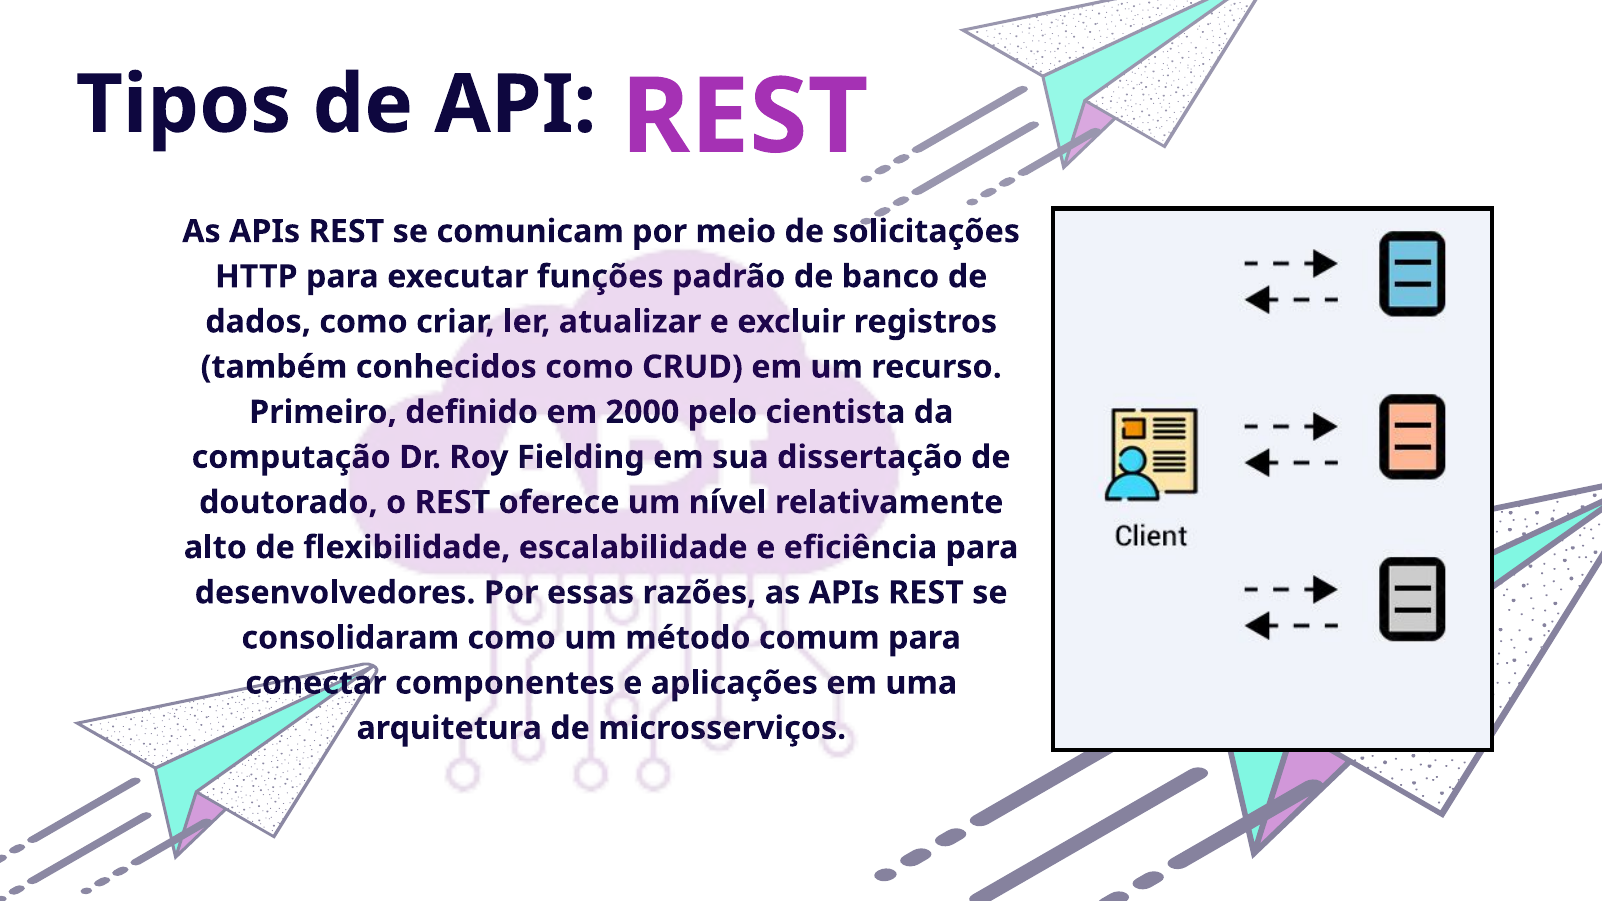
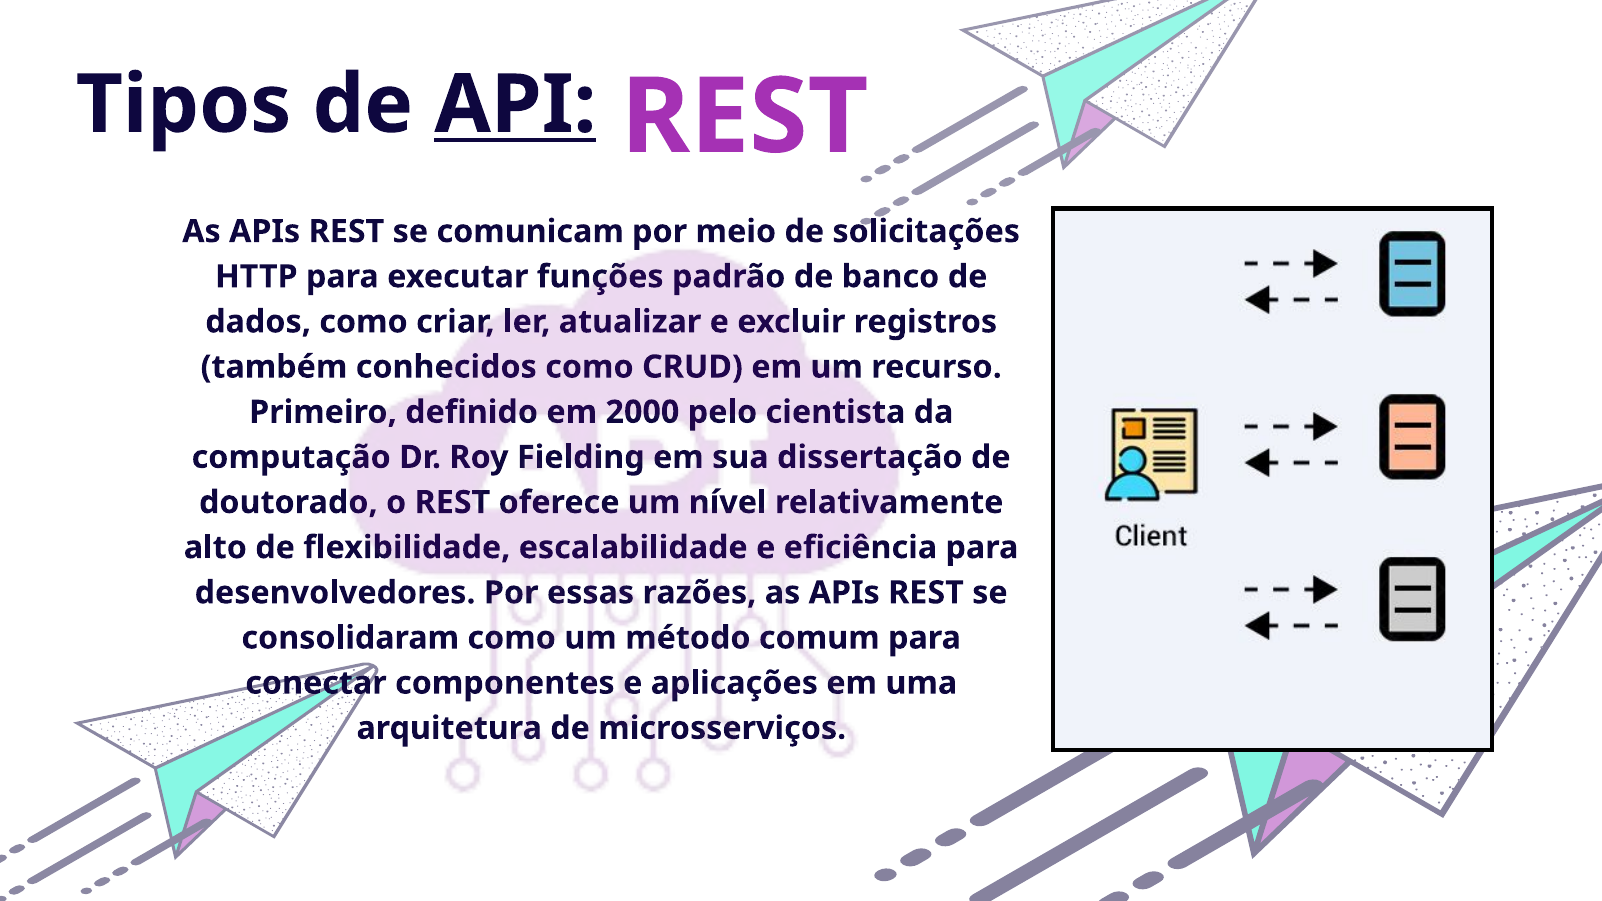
API underline: none -> present
